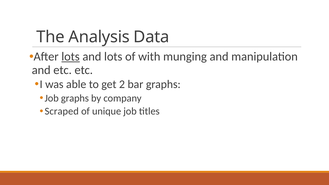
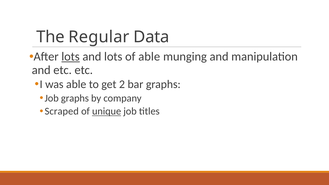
Analysis: Analysis -> Regular
of with: with -> able
unique underline: none -> present
